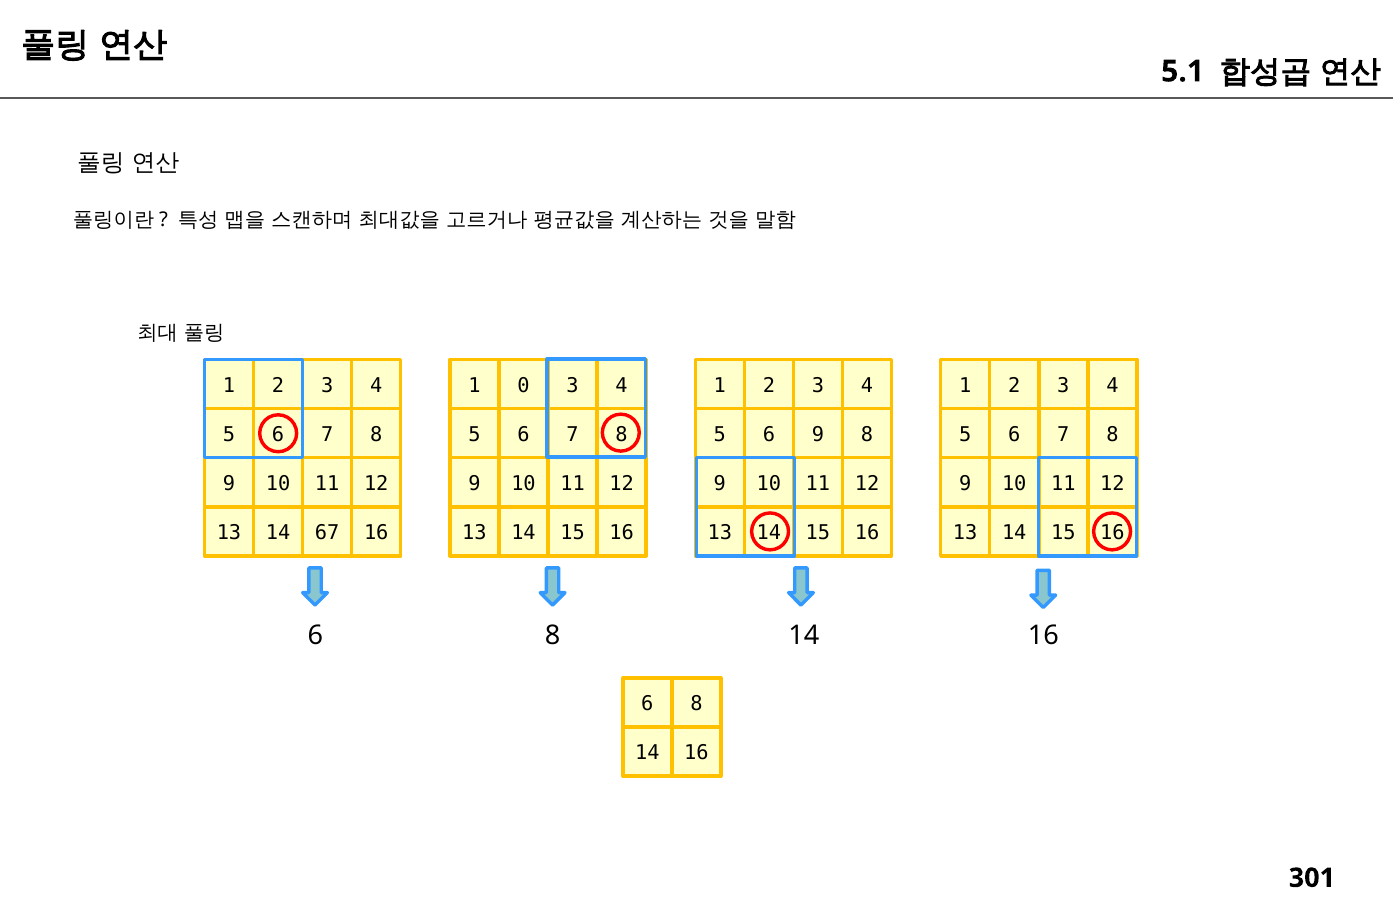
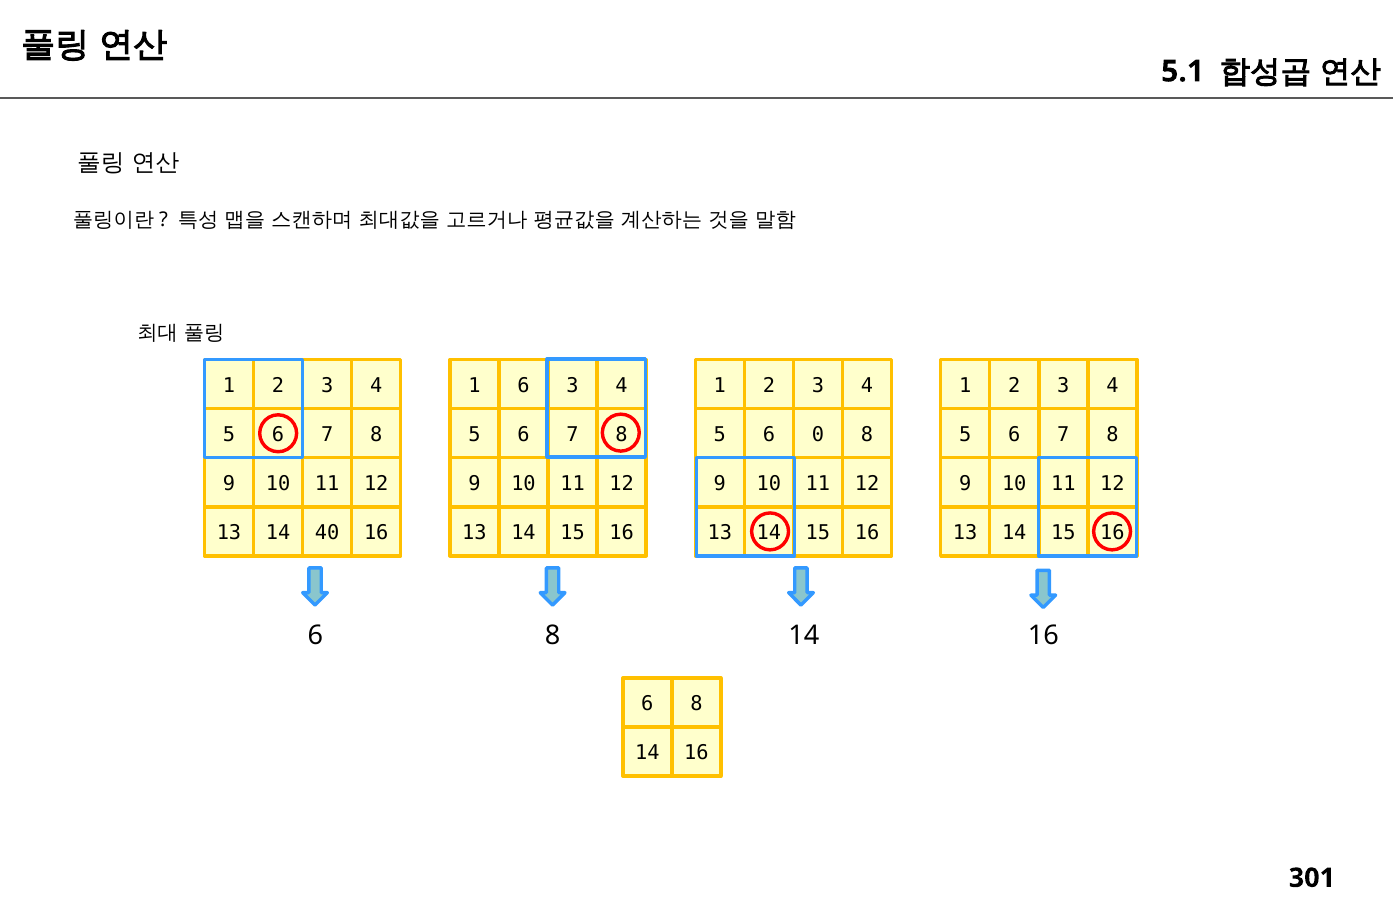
1 0: 0 -> 6
6 9: 9 -> 0
67: 67 -> 40
